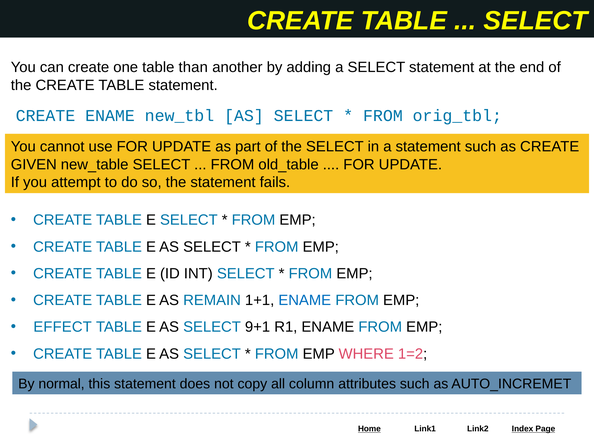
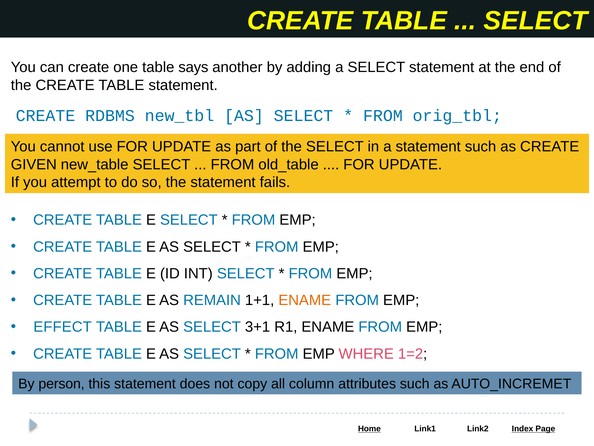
than: than -> says
CREATE ENAME: ENAME -> RDBMS
ENAME at (305, 300) colour: blue -> orange
9+1: 9+1 -> 3+1
normal: normal -> person
